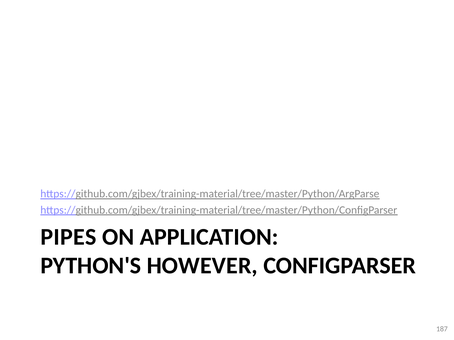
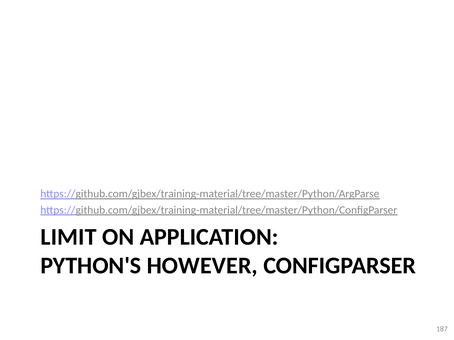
PIPES: PIPES -> LIMIT
